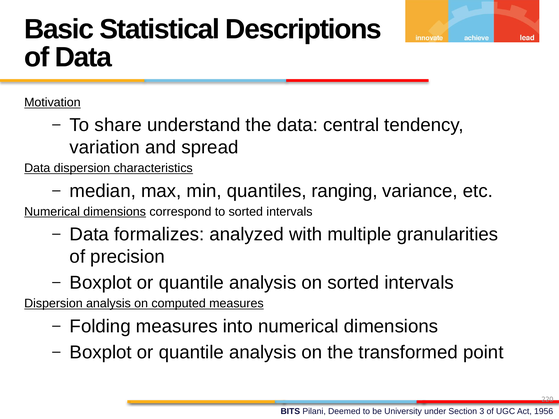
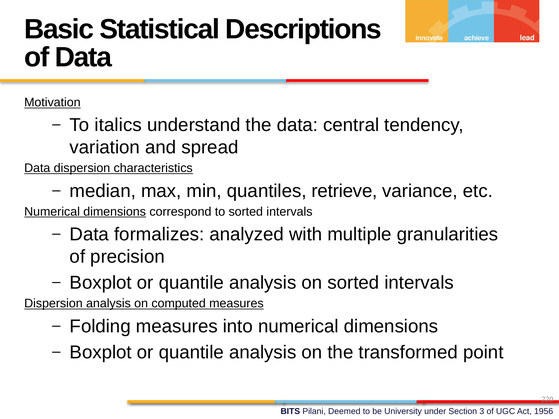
share: share -> italics
ranging: ranging -> retrieve
